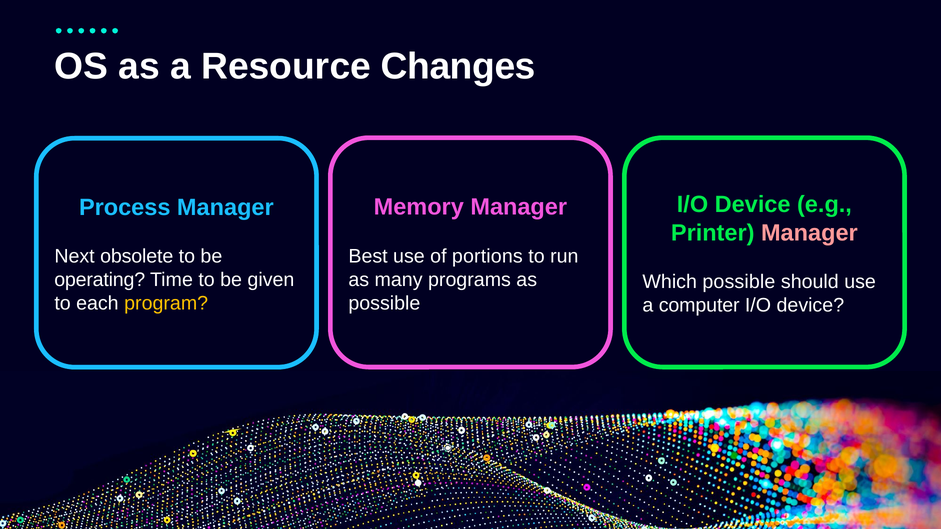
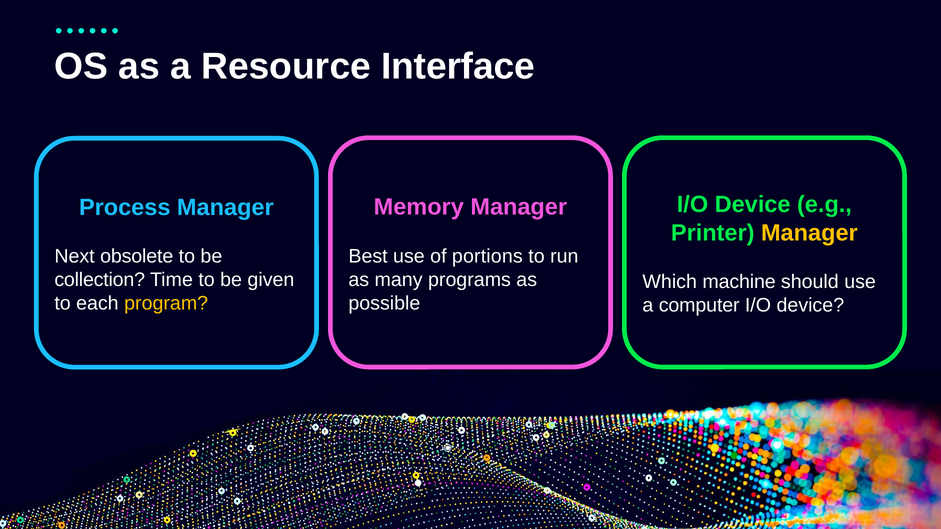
Changes: Changes -> Interface
Manager at (809, 233) colour: pink -> yellow
operating: operating -> collection
Which possible: possible -> machine
